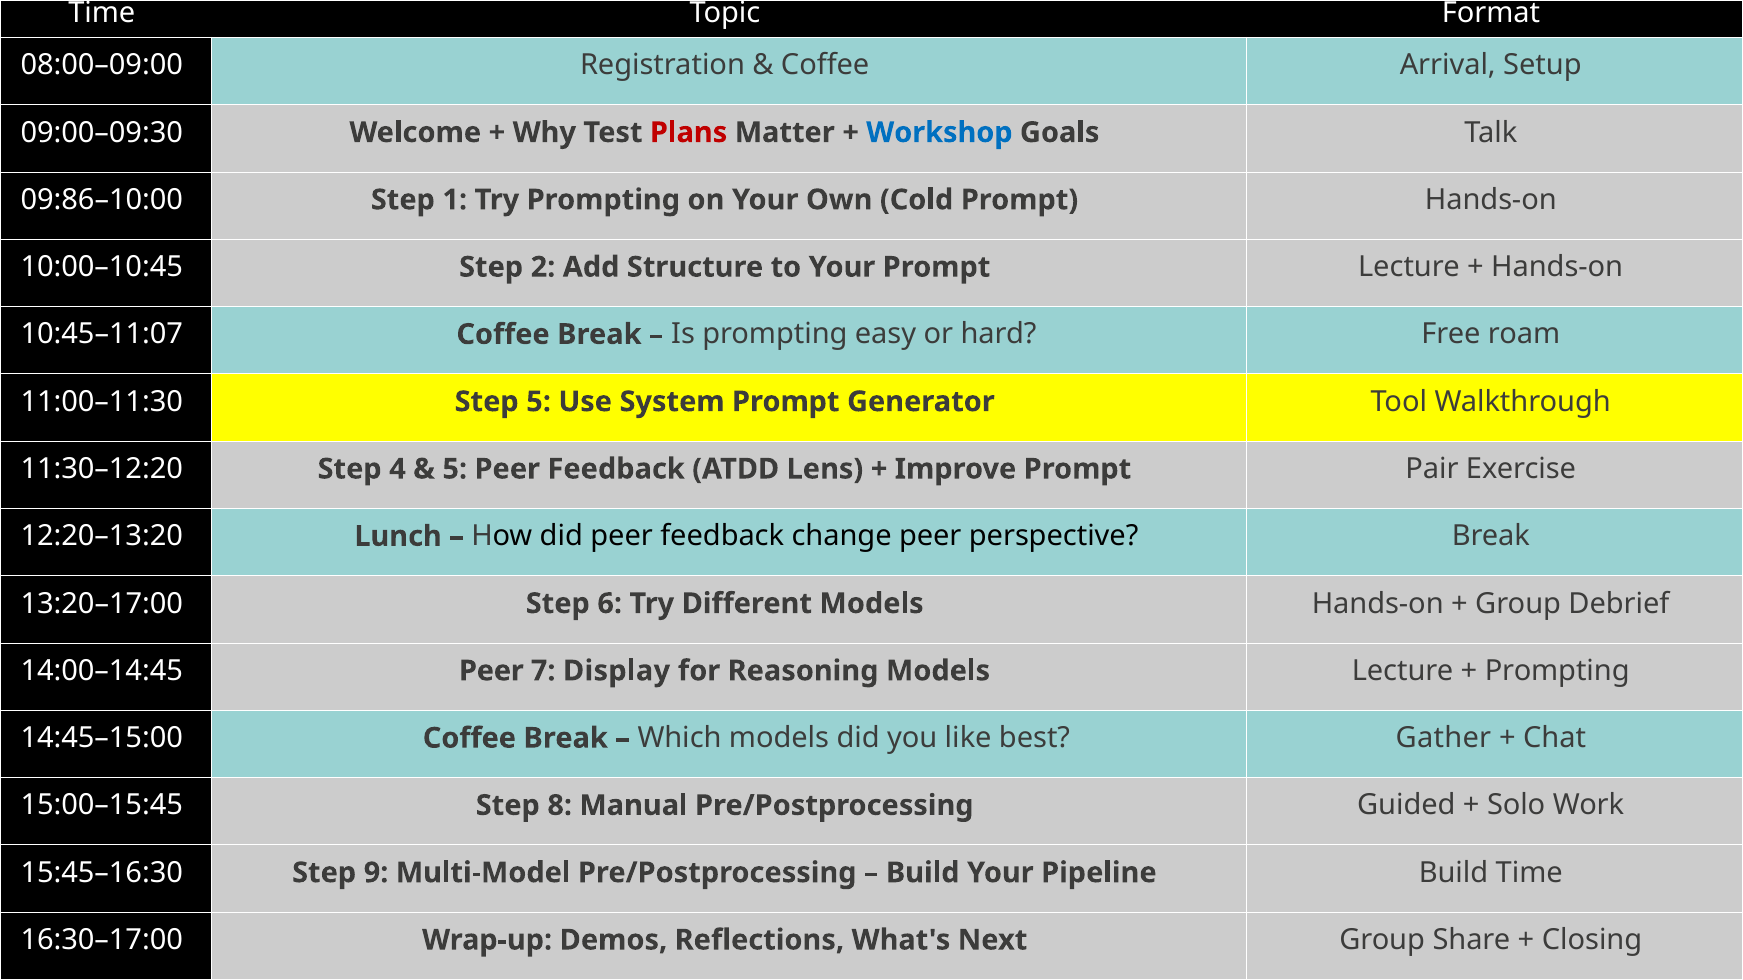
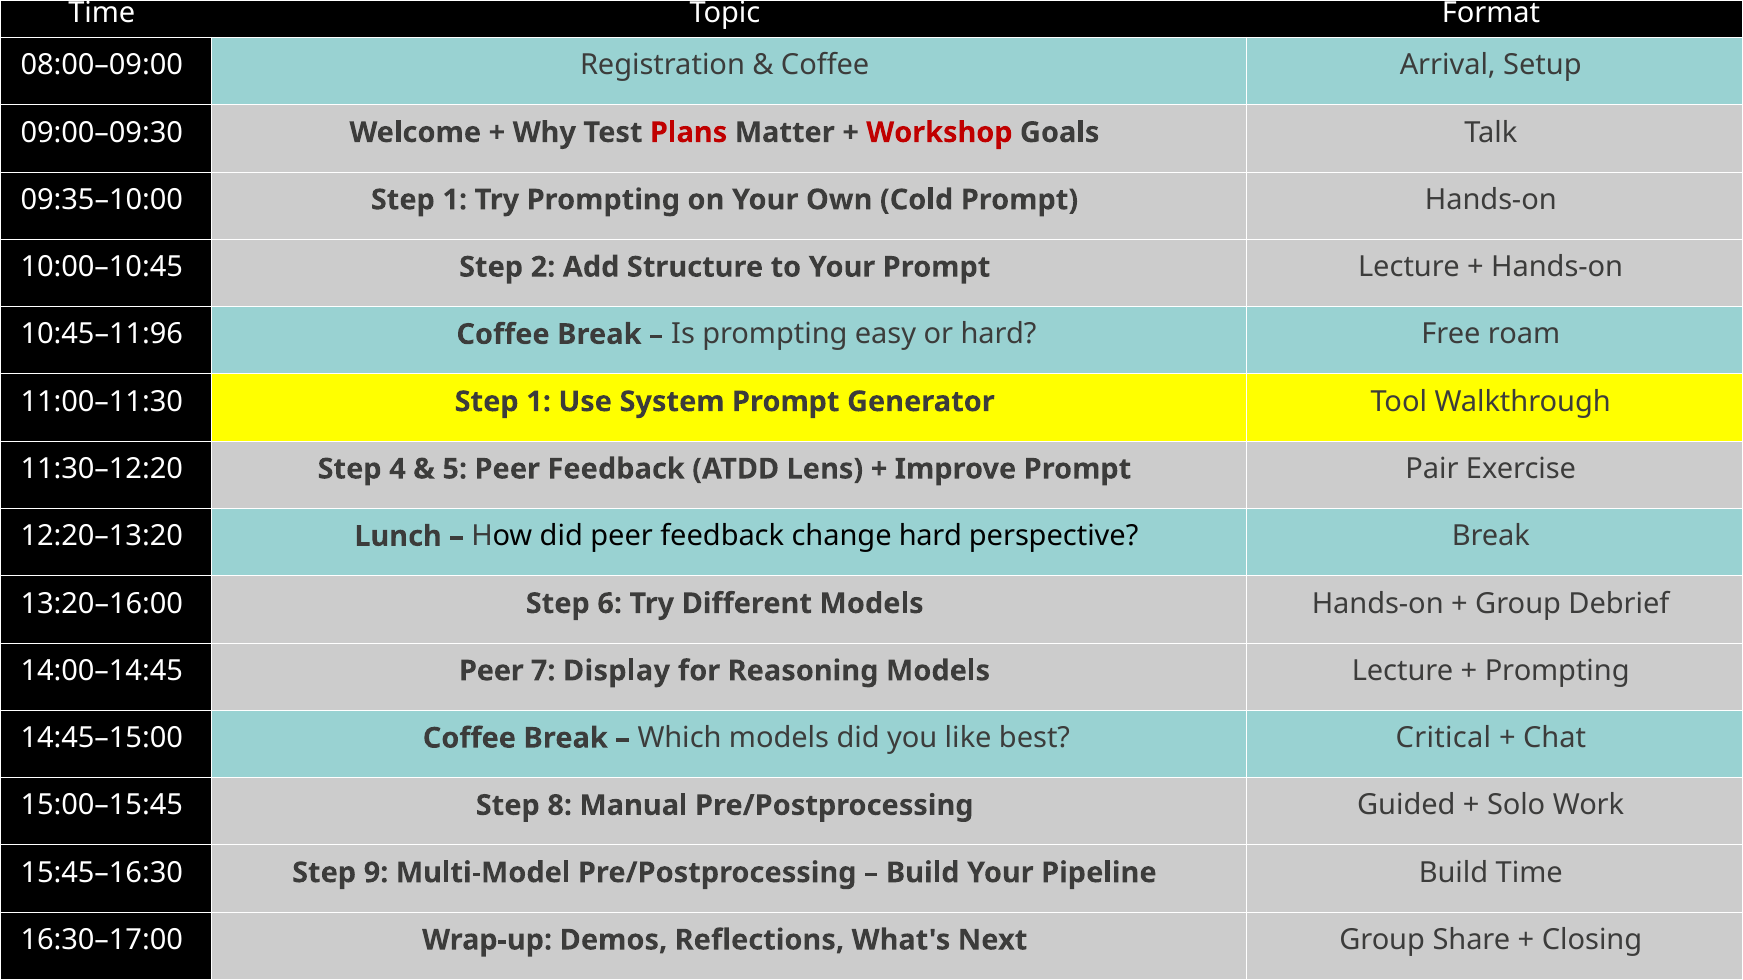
Workshop colour: blue -> red
09:86–10:00: 09:86–10:00 -> 09:35–10:00
10:45–11:07: 10:45–11:07 -> 10:45–11:96
11:00–11:30 Step 5: 5 -> 1
change peer: peer -> hard
13:20–17:00: 13:20–17:00 -> 13:20–16:00
Gather: Gather -> Critical
